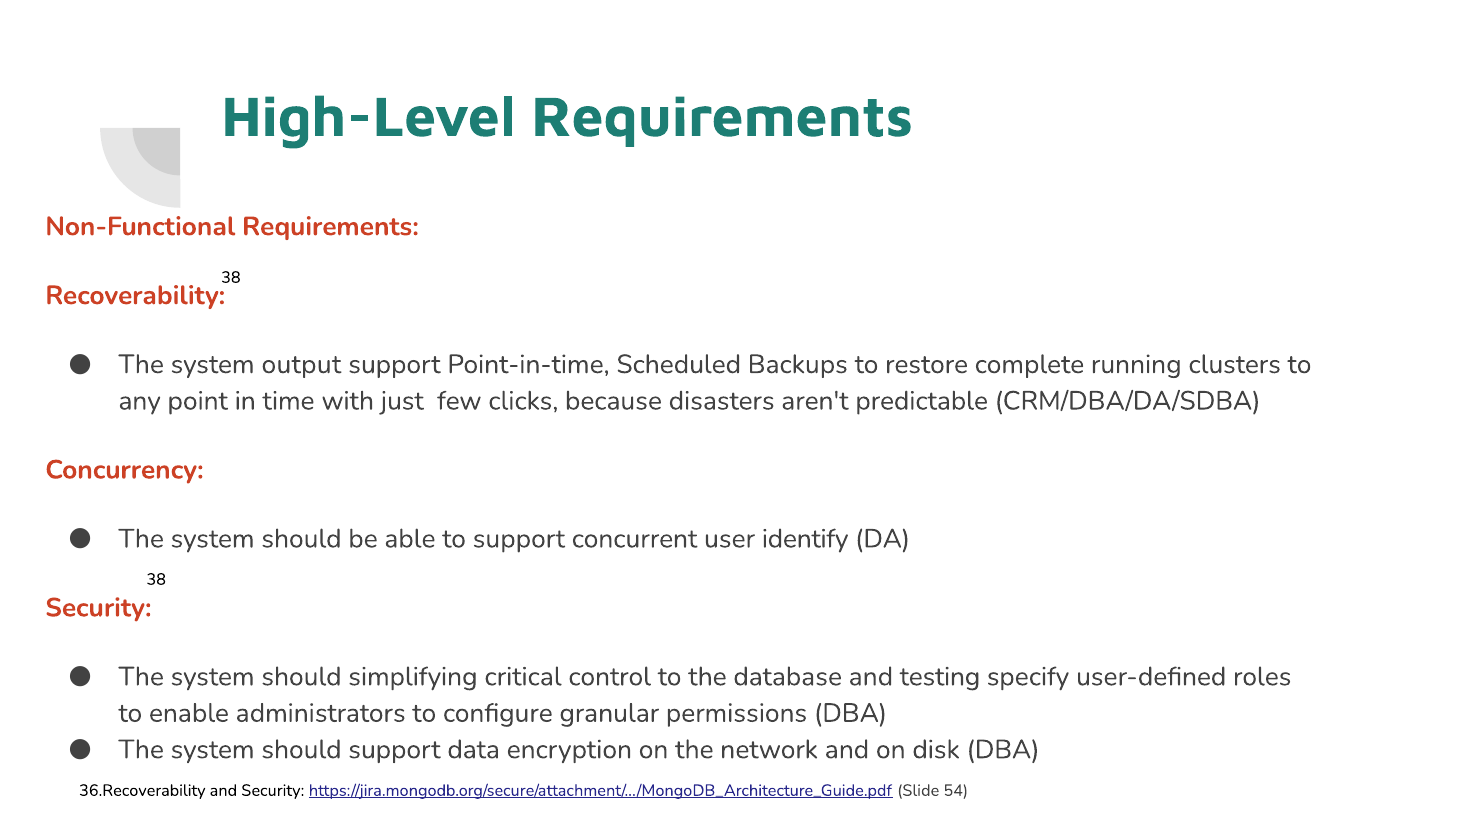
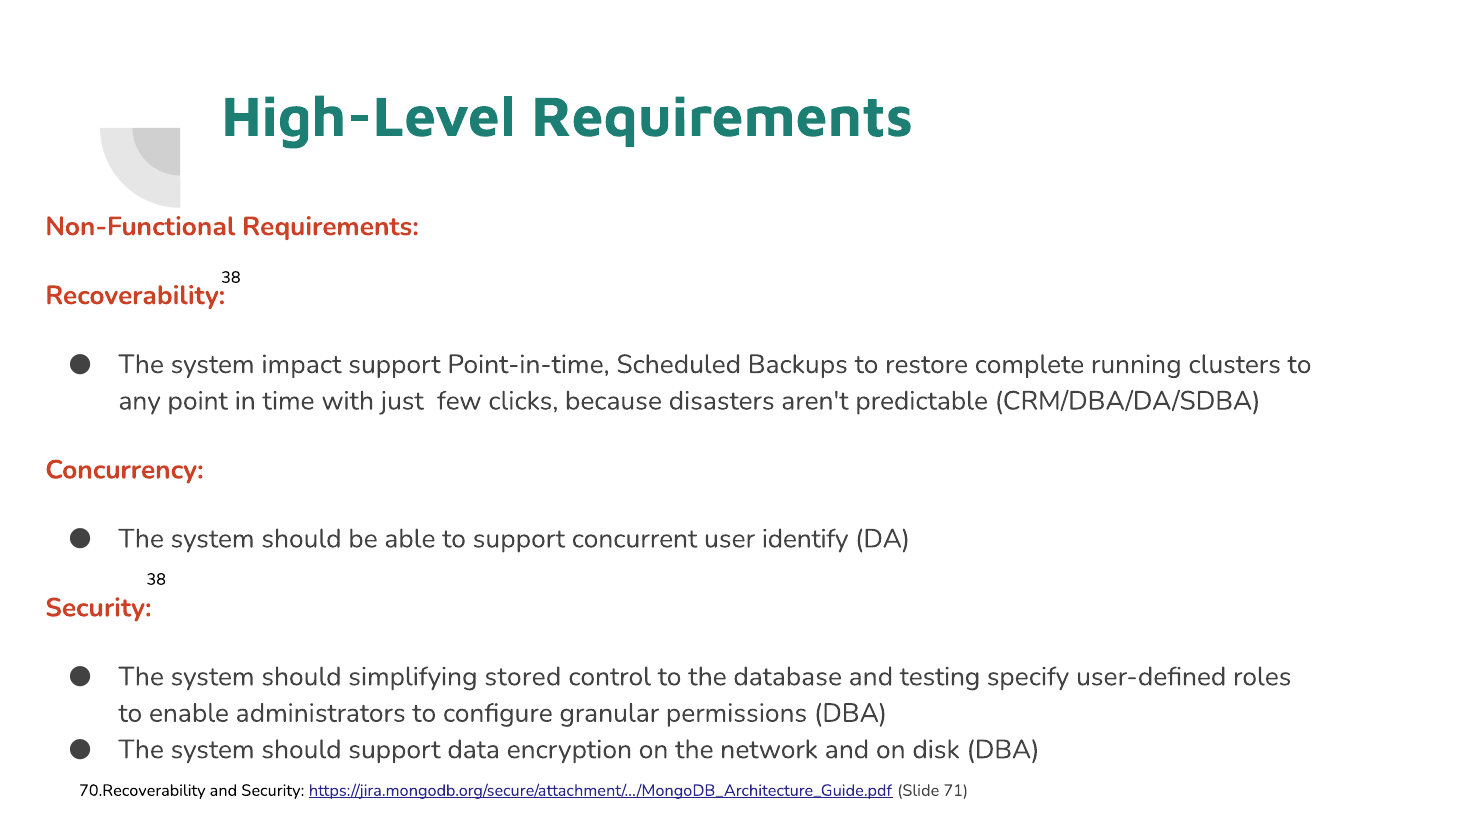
output: output -> impact
critical: critical -> stored
36.Recoverability: 36.Recoverability -> 70.Recoverability
54: 54 -> 71
